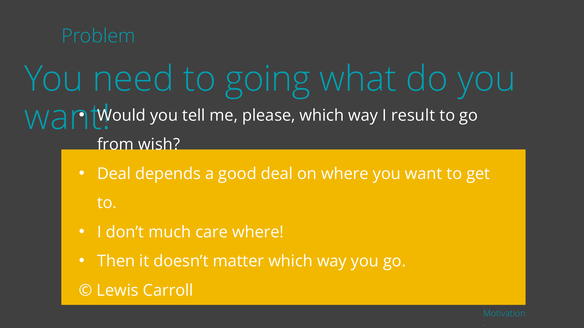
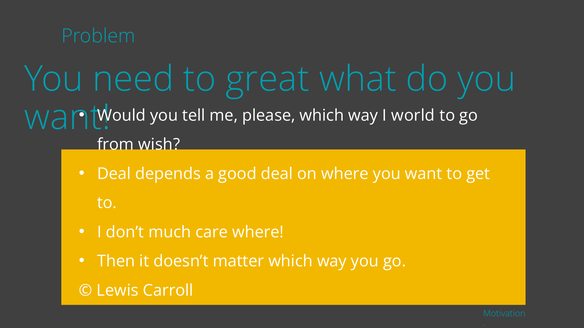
going: going -> great
result: result -> world
